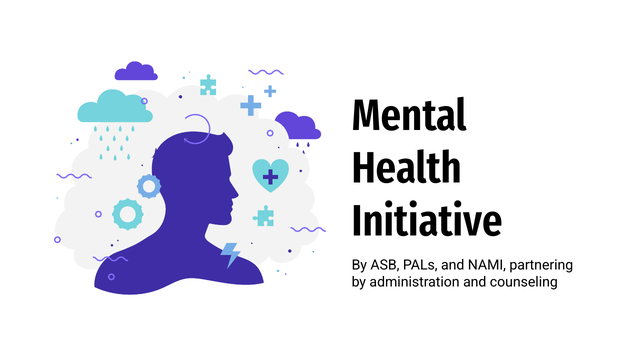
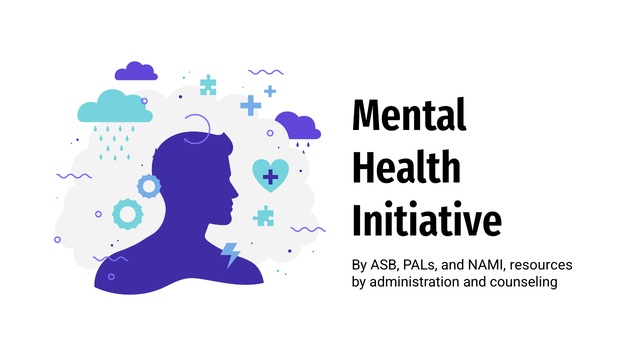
partnering: partnering -> resources
